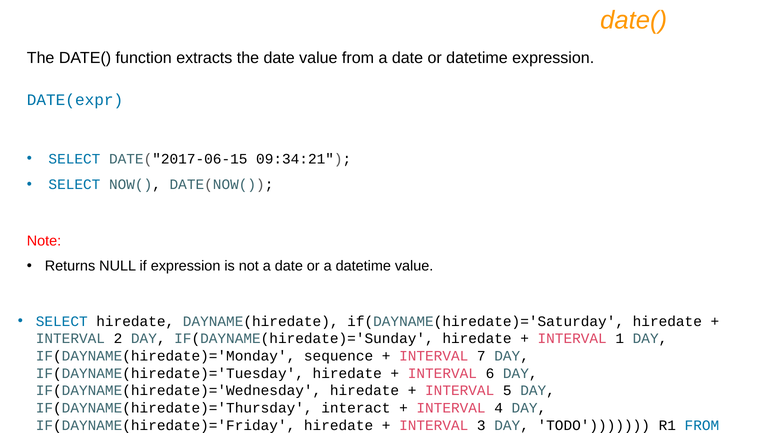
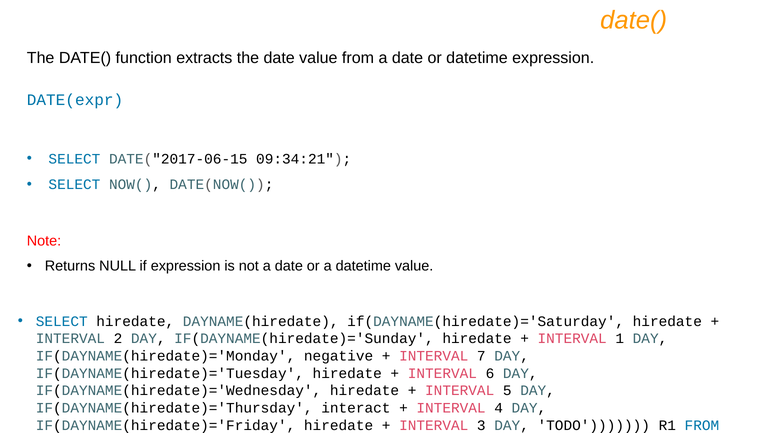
sequence: sequence -> negative
